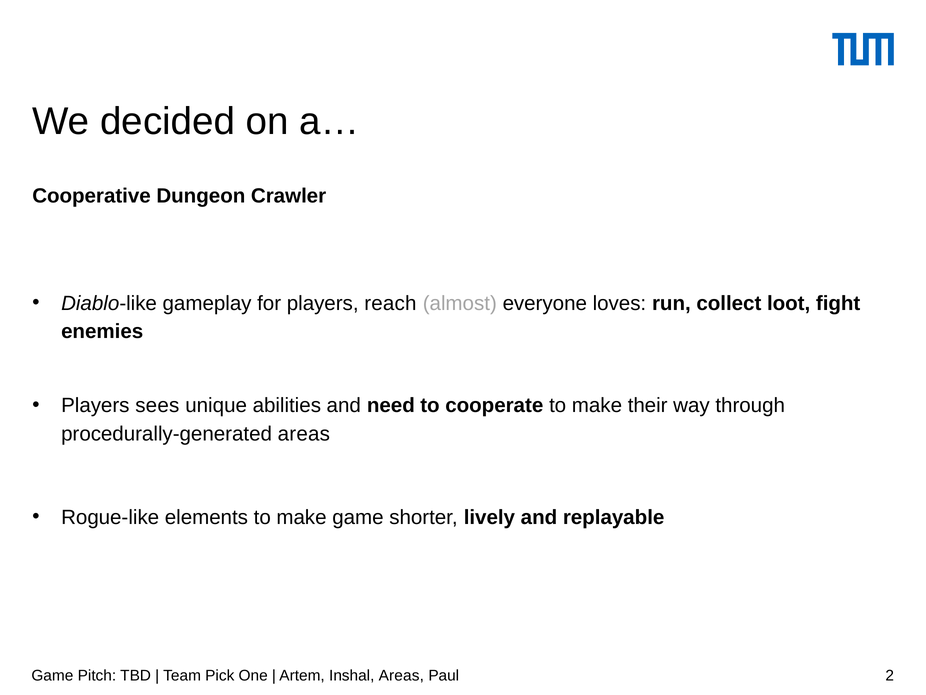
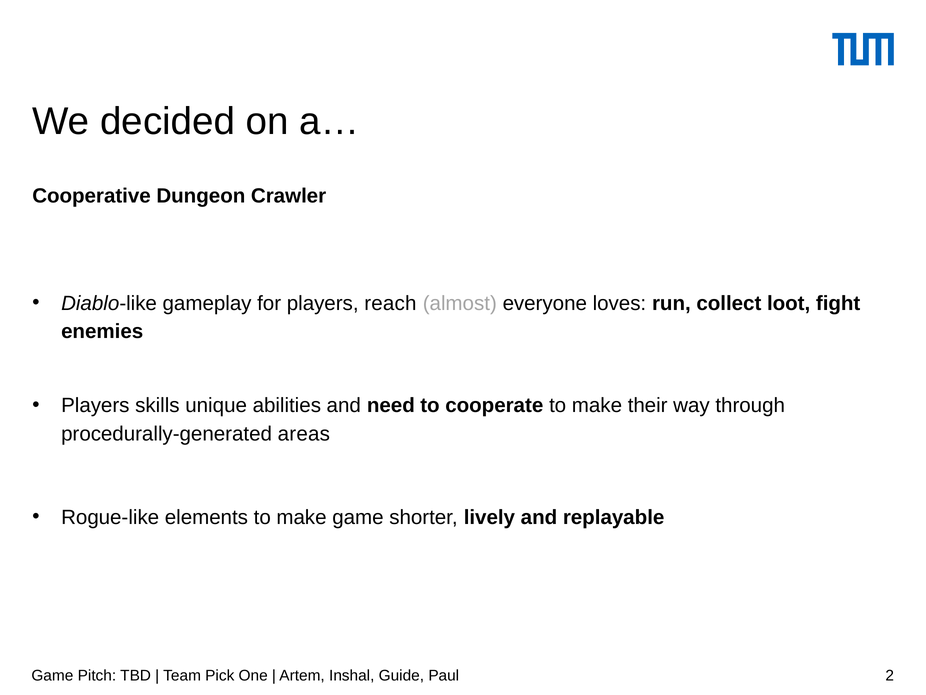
sees: sees -> skills
Inshal Areas: Areas -> Guide
